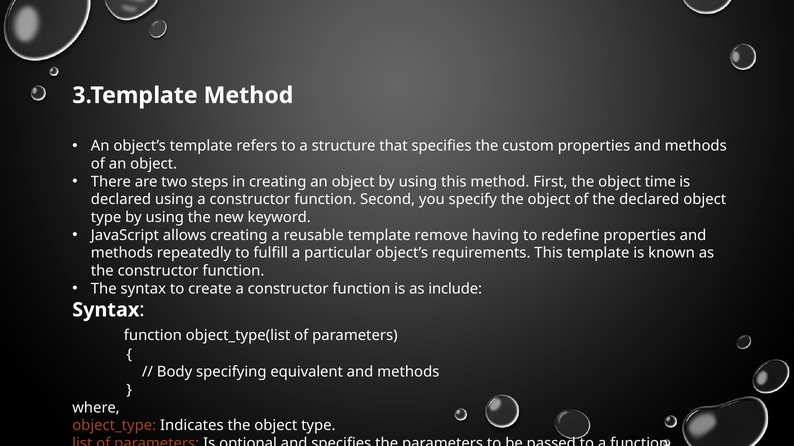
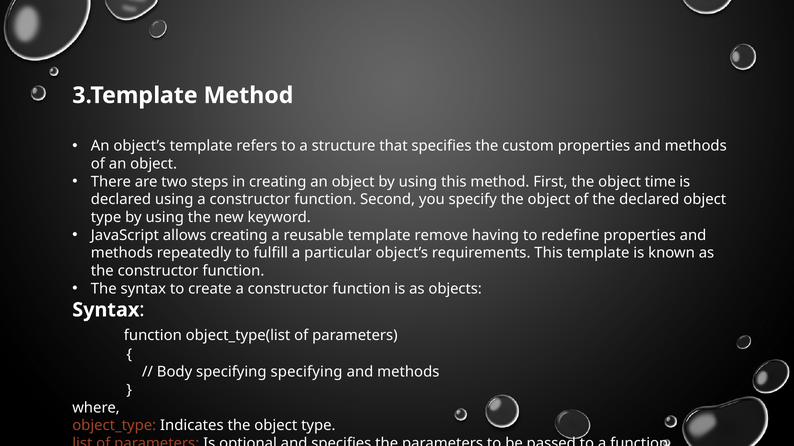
include: include -> objects
specifying equivalent: equivalent -> specifying
